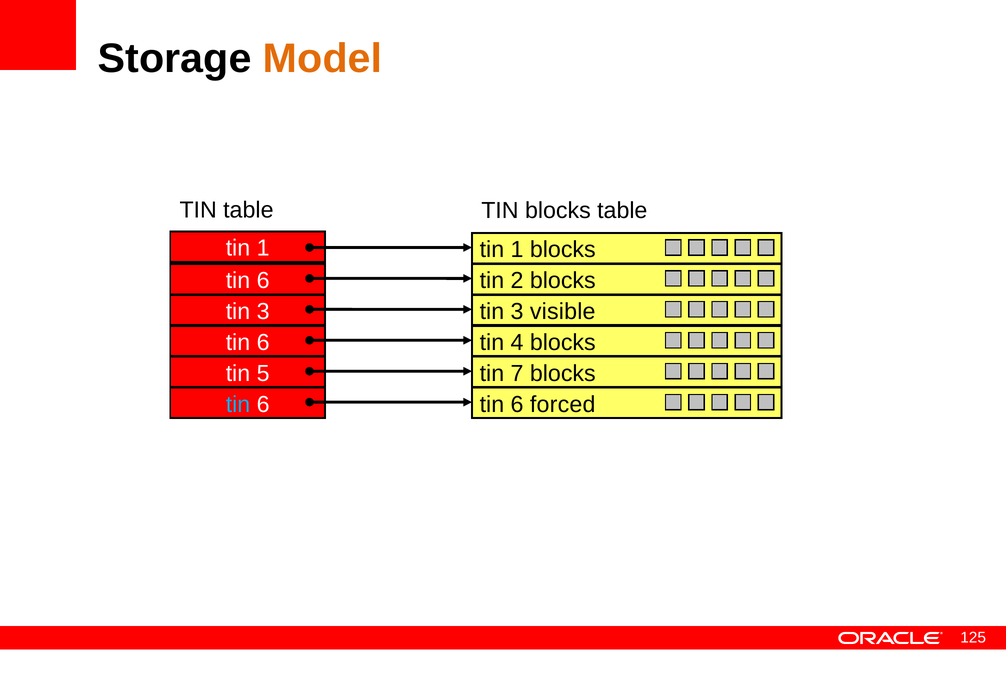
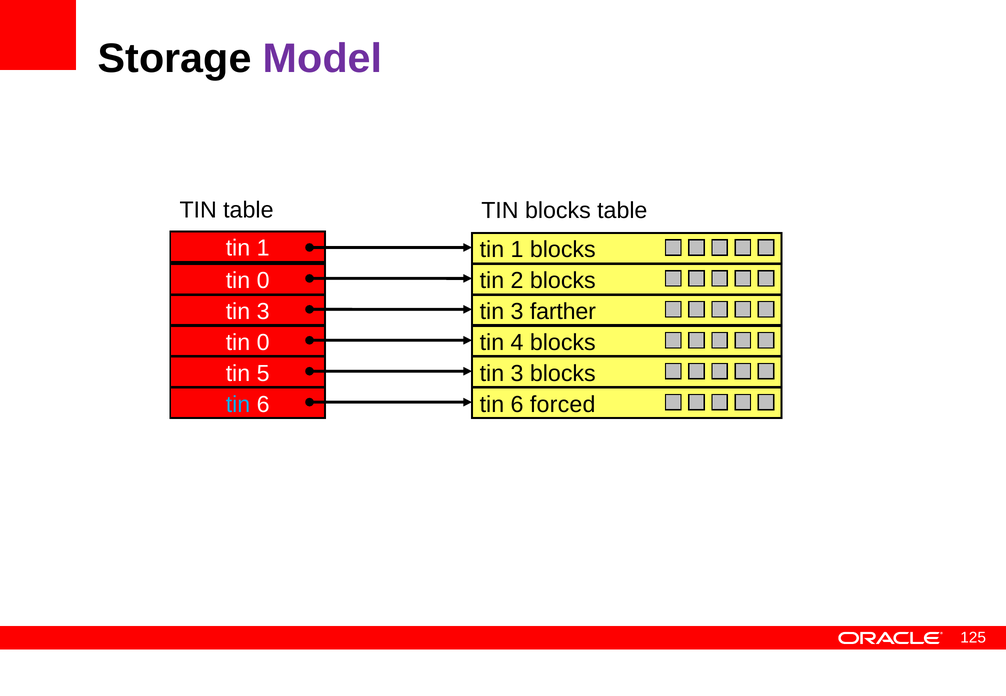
Model colour: orange -> purple
6 at (263, 281): 6 -> 0
visible: visible -> farther
6 at (263, 343): 6 -> 0
7 at (517, 374): 7 -> 3
